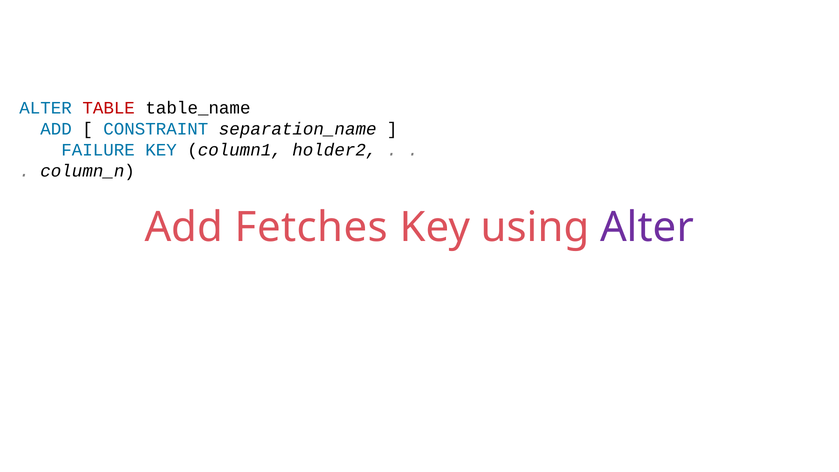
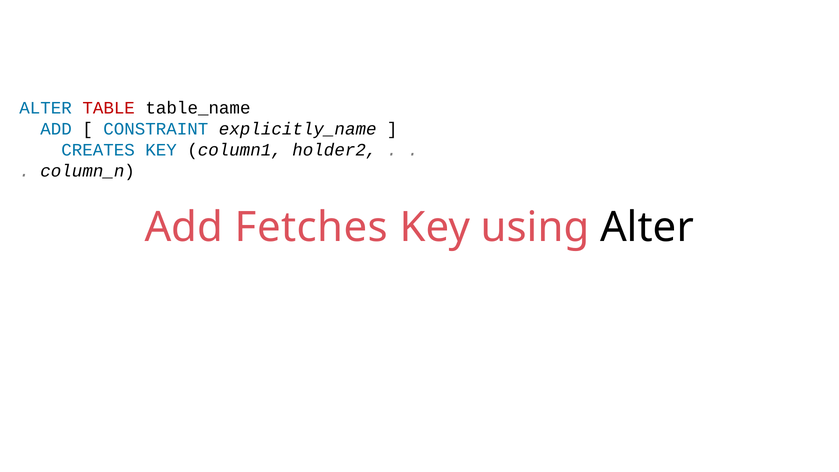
separation_name: separation_name -> explicitly_name
FAILURE: FAILURE -> CREATES
Alter at (647, 228) colour: purple -> black
